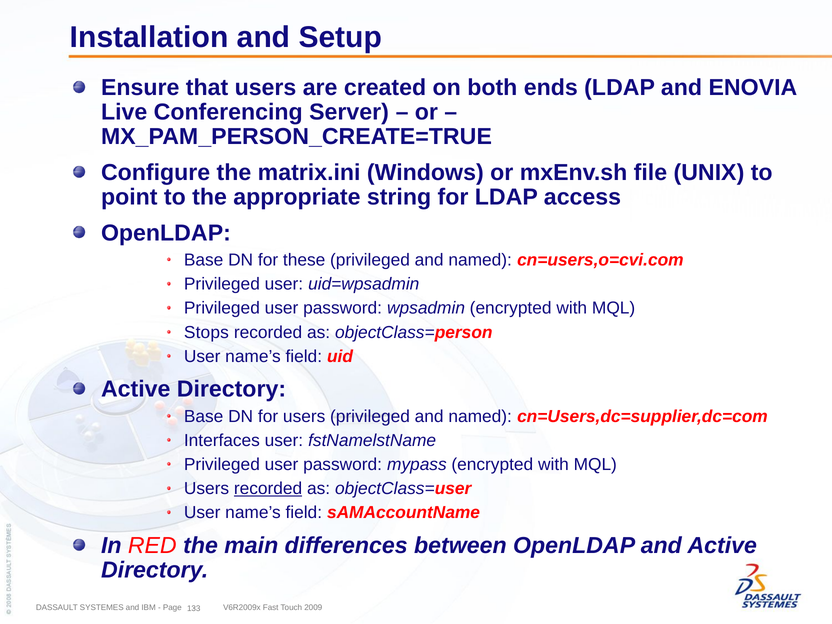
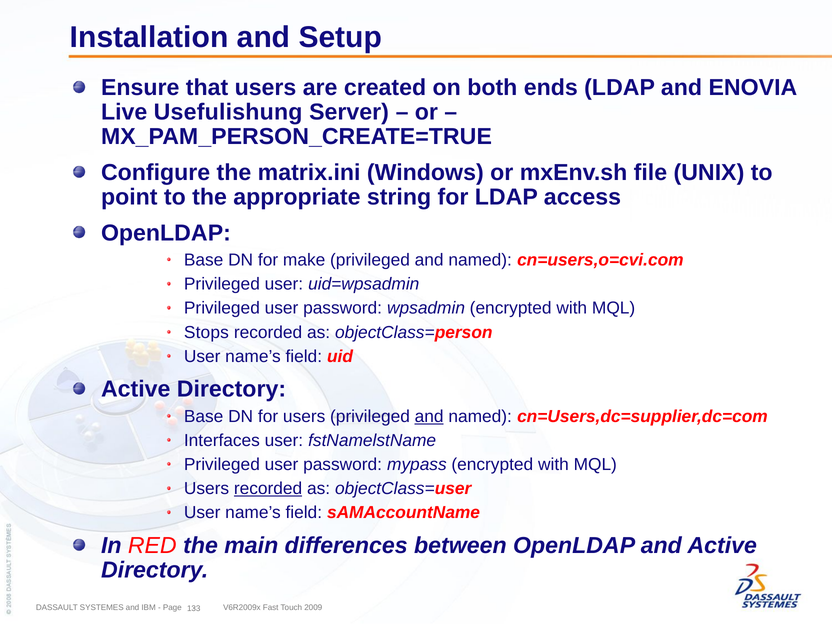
Conferencing: Conferencing -> Usefulishung
these: these -> make
and at (429, 416) underline: none -> present
